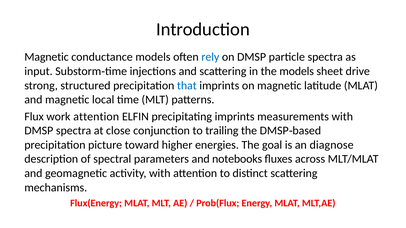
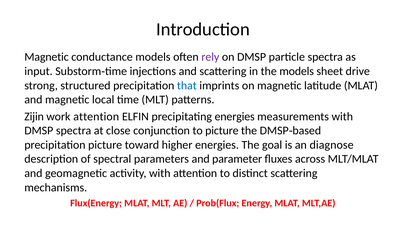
rely colour: blue -> purple
Flux: Flux -> Zijin
precipitating imprints: imprints -> energies
to trailing: trailing -> picture
notebooks: notebooks -> parameter
